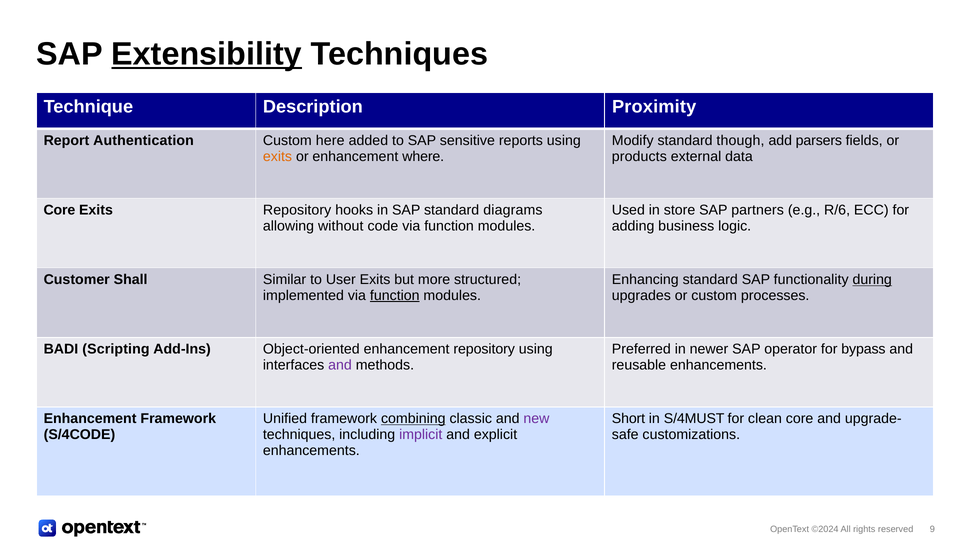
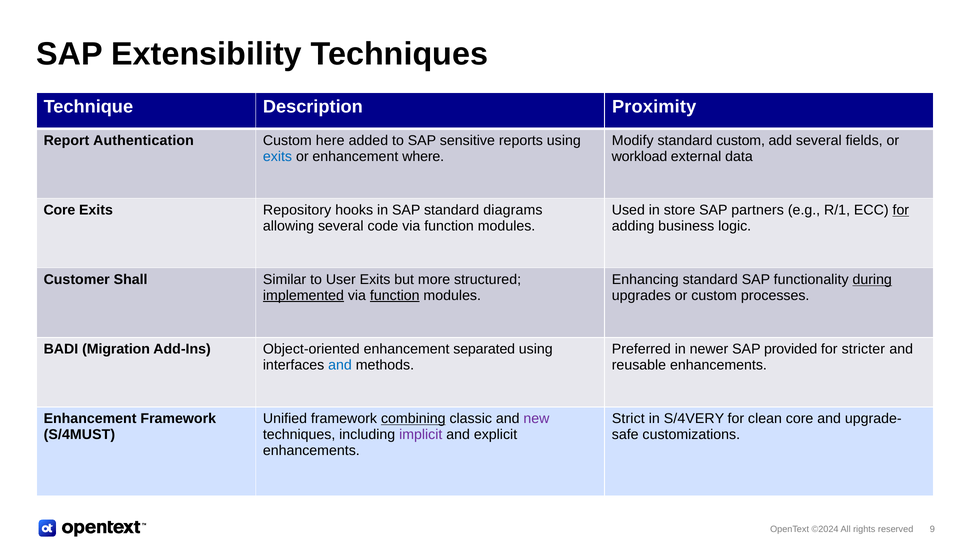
Extensibility underline: present -> none
standard though: though -> custom
add parsers: parsers -> several
exits at (278, 157) colour: orange -> blue
products: products -> workload
R/6: R/6 -> R/1
for at (901, 210) underline: none -> present
allowing without: without -> several
implemented underline: none -> present
Scripting: Scripting -> Migration
enhancement repository: repository -> separated
operator: operator -> provided
bypass: bypass -> stricter
and at (340, 365) colour: purple -> blue
Short: Short -> Strict
S/4MUST: S/4MUST -> S/4VERY
S/4CODE: S/4CODE -> S/4MUST
